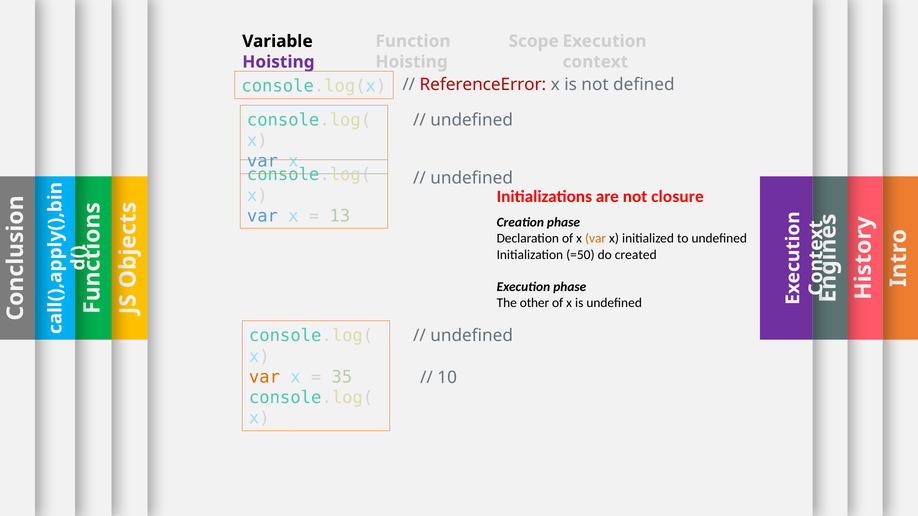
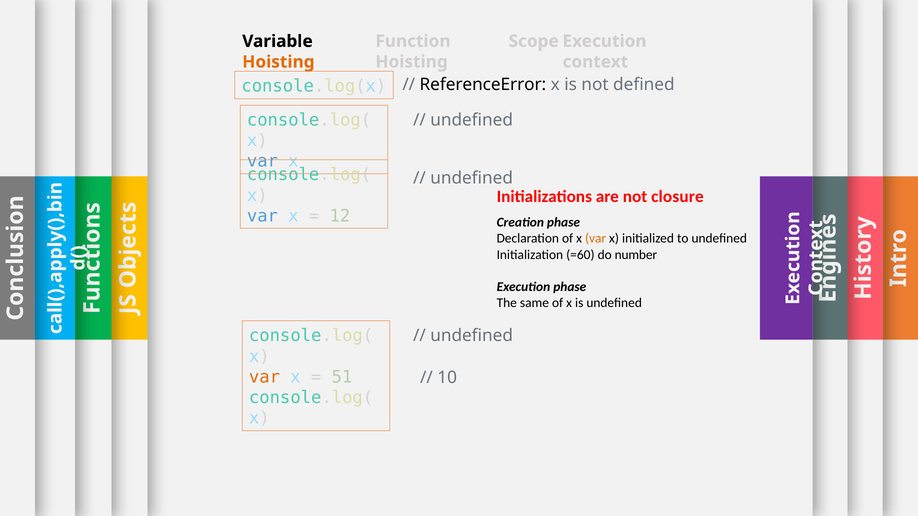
Hoisting at (278, 62) colour: purple -> orange
ReferenceError colour: red -> black
13: 13 -> 12
=50: =50 -> =60
created: created -> number
other: other -> same
35: 35 -> 51
